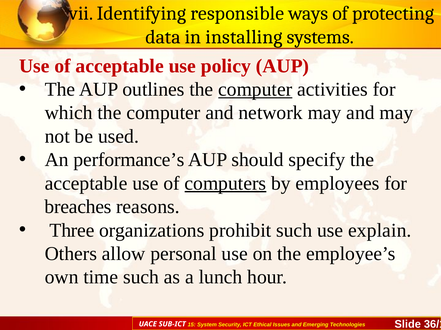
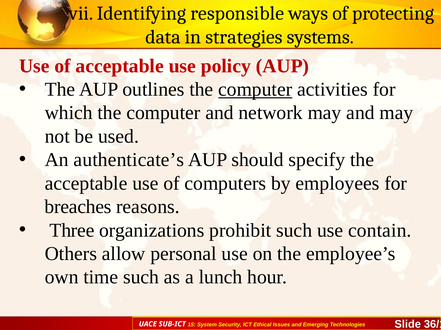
installing: installing -> strategies
performance’s: performance’s -> authenticate’s
computers underline: present -> none
explain: explain -> contain
